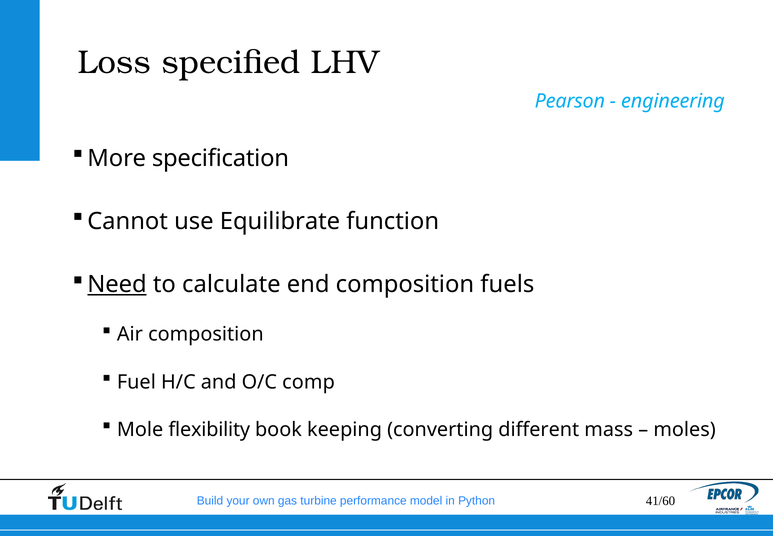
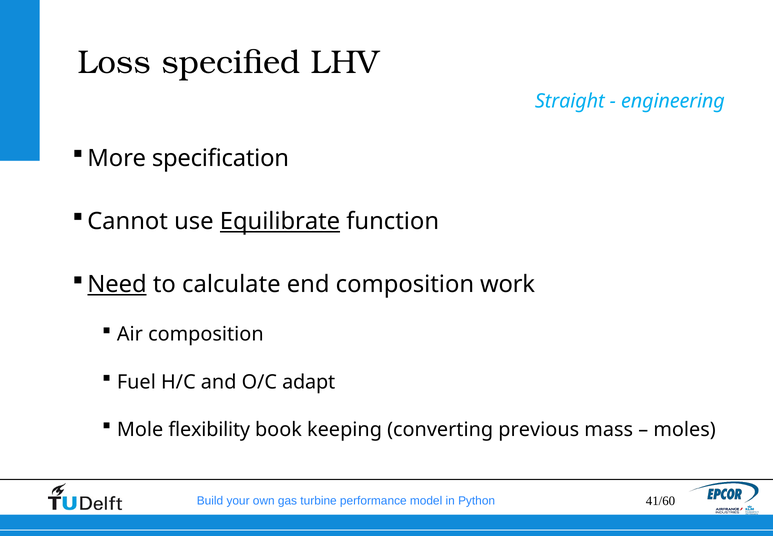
Pearson: Pearson -> Straight
Equilibrate underline: none -> present
fuels: fuels -> work
comp: comp -> adapt
different: different -> previous
